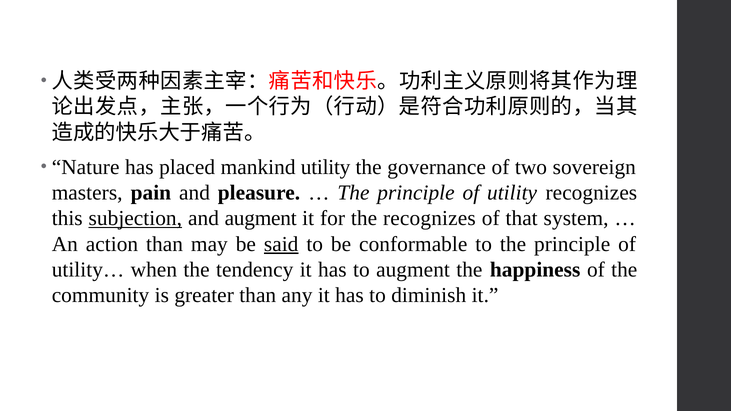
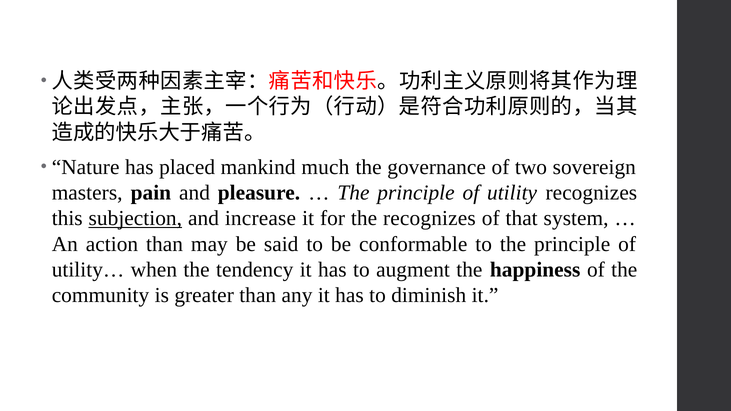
mankind utility: utility -> much
and augment: augment -> increase
said underline: present -> none
